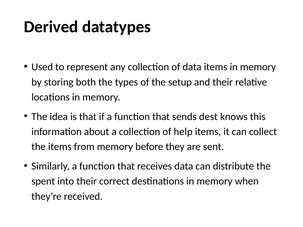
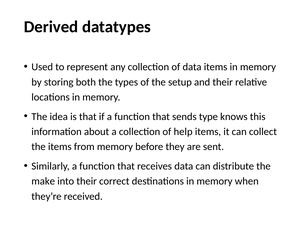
dest: dest -> type
spent: spent -> make
